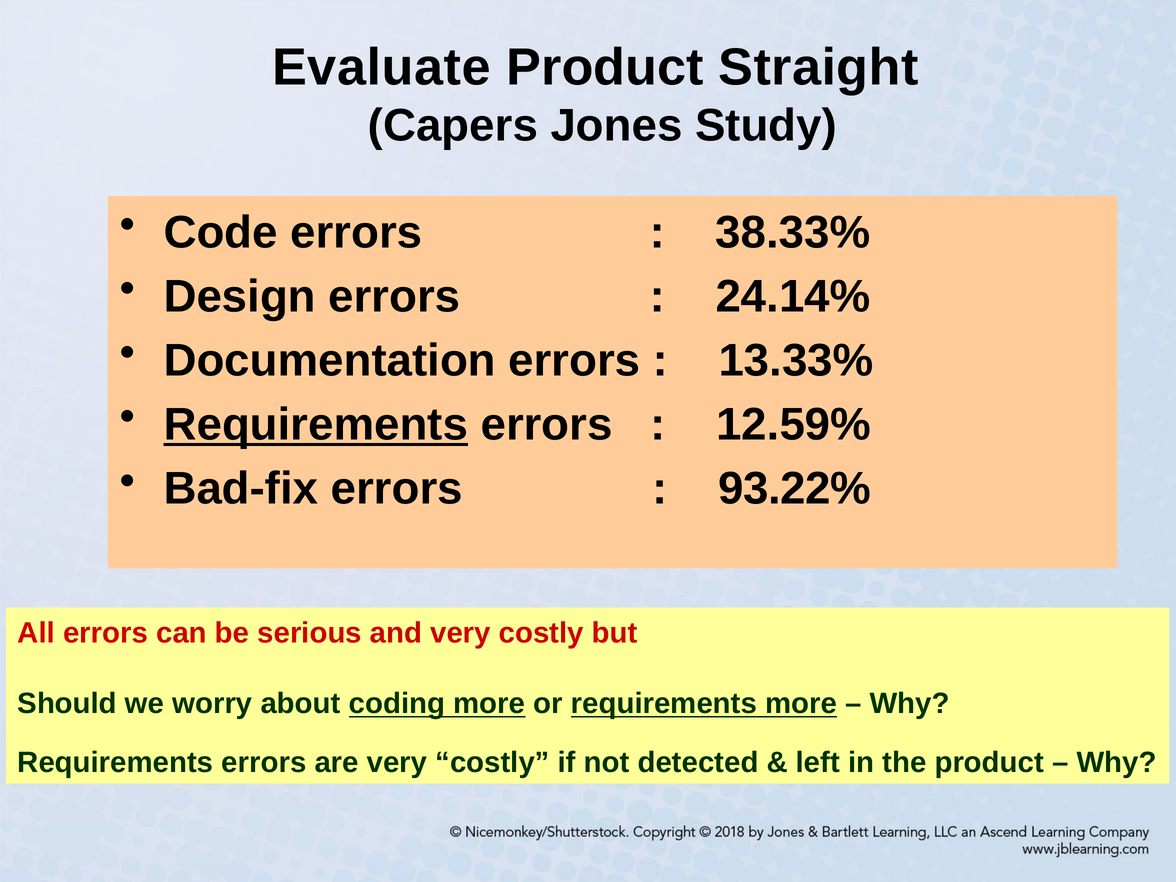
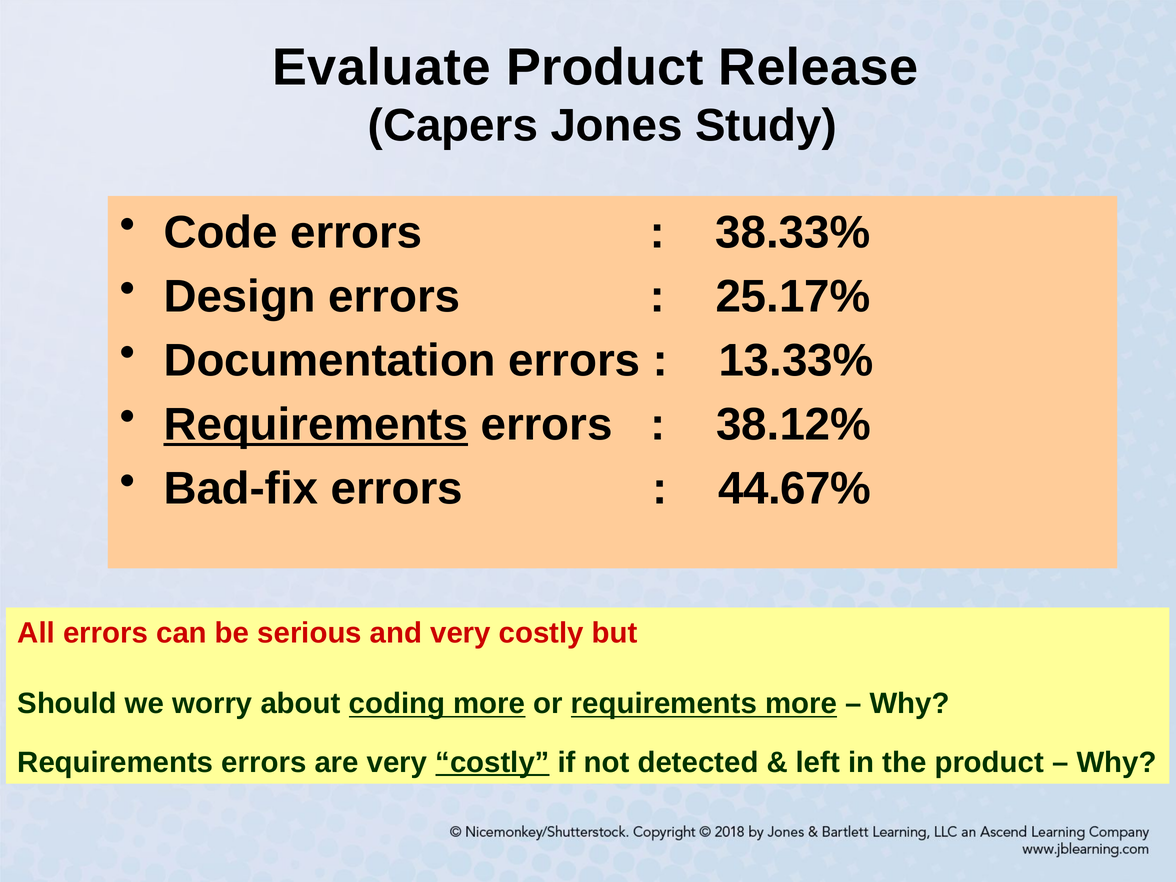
Straight: Straight -> Release
24.14%: 24.14% -> 25.17%
12.59%: 12.59% -> 38.12%
93.22%: 93.22% -> 44.67%
costly at (492, 762) underline: none -> present
